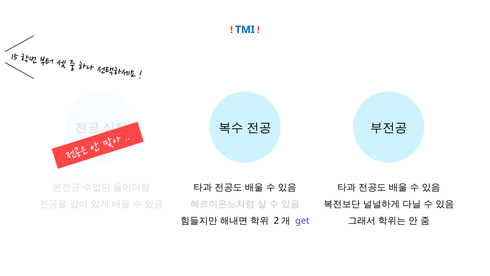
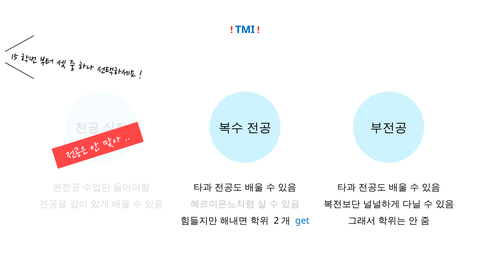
get colour: purple -> blue
